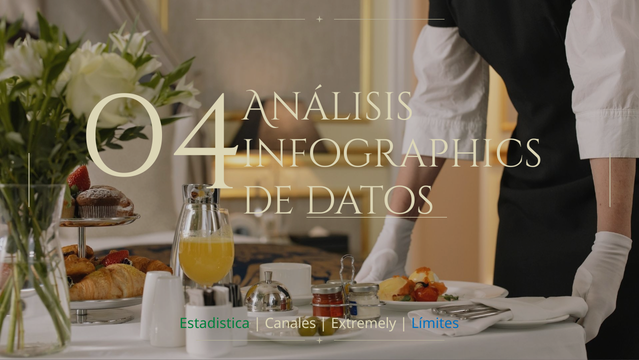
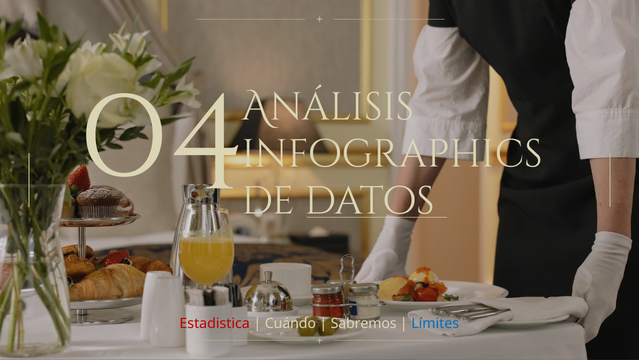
Estadistica colour: green -> red
Canales: Canales -> Cuándo
Extremely: Extremely -> Sabremos
